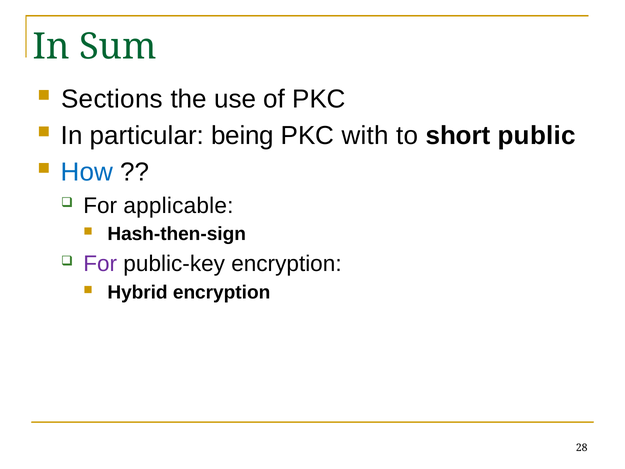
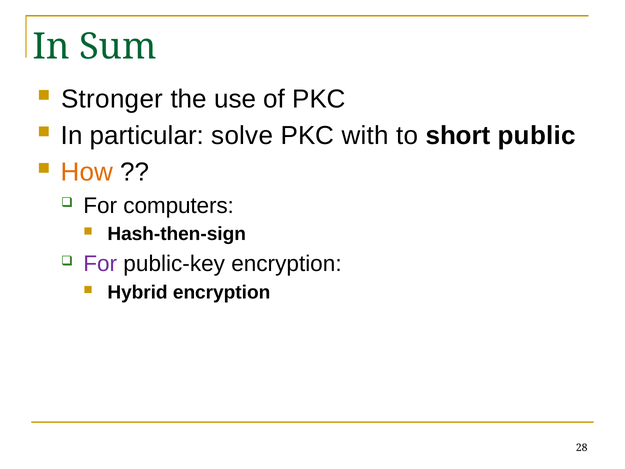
Sections: Sections -> Stronger
being: being -> solve
How colour: blue -> orange
applicable: applicable -> computers
